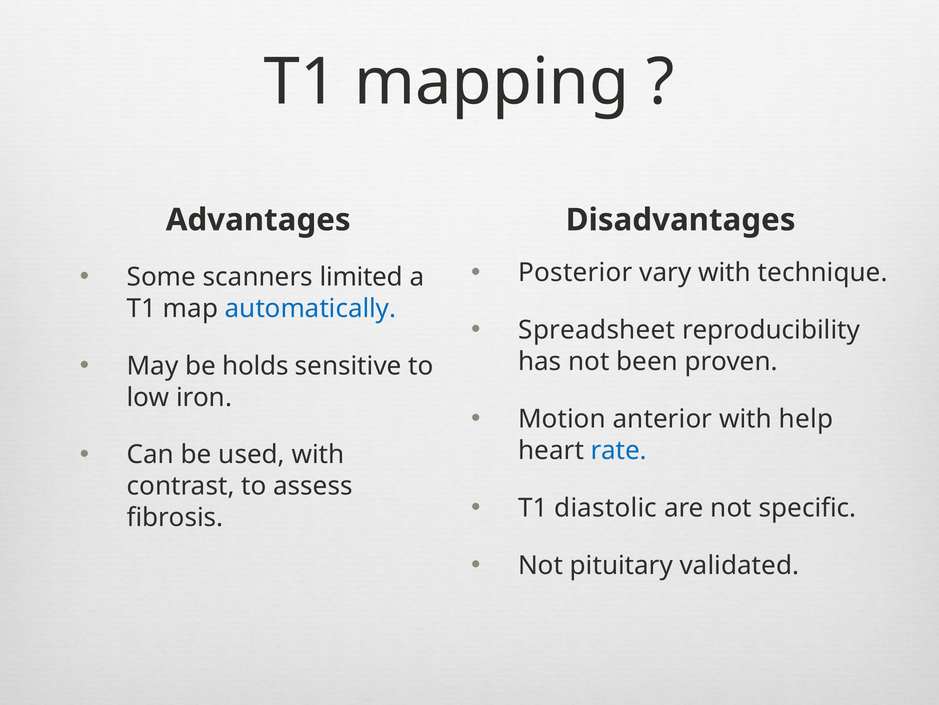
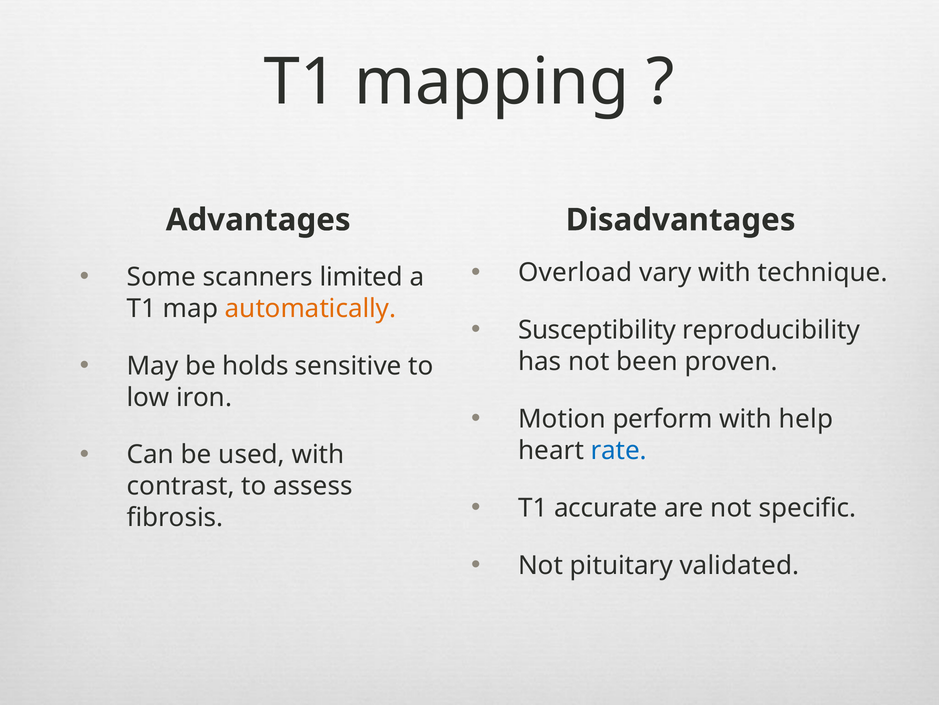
Posterior: Posterior -> Overload
automatically colour: blue -> orange
Spreadsheet: Spreadsheet -> Susceptibility
anterior: anterior -> perform
diastolic: diastolic -> accurate
